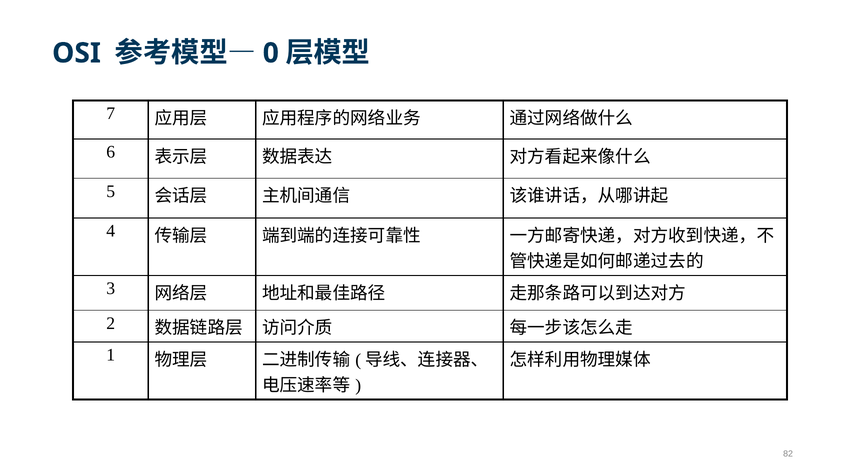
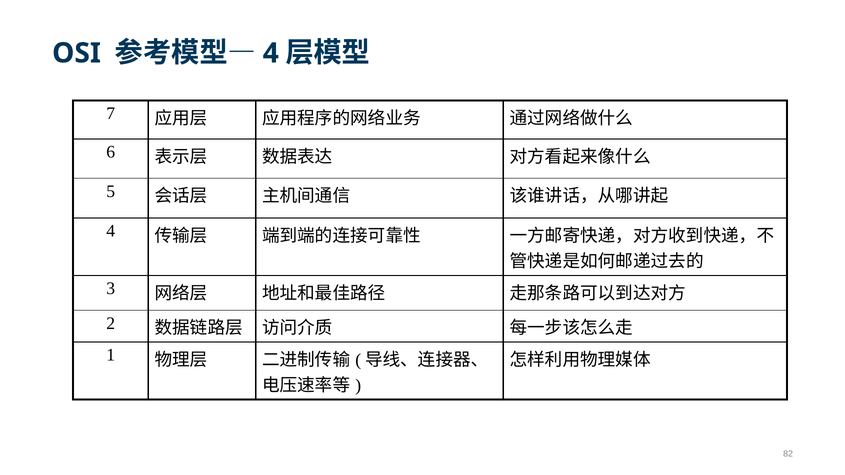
0 at (271, 53): 0 -> 4
